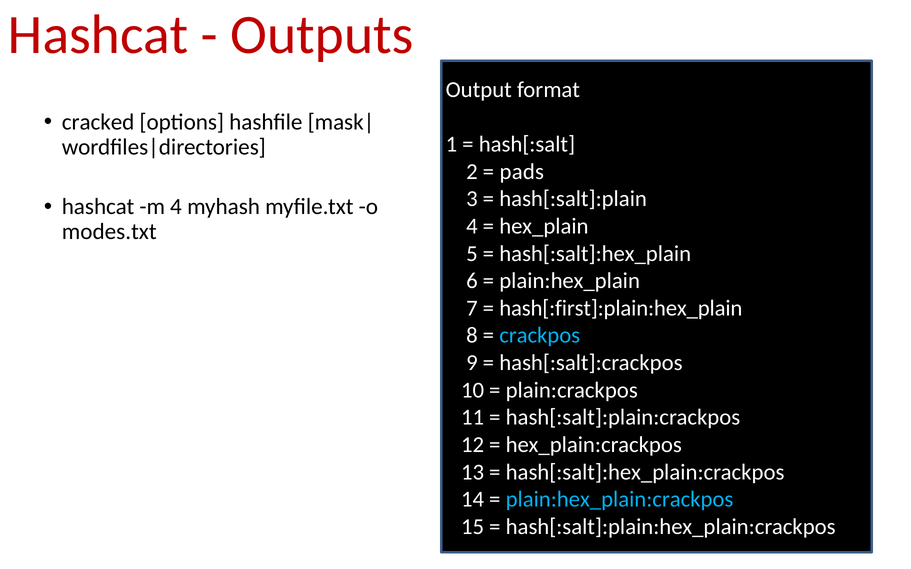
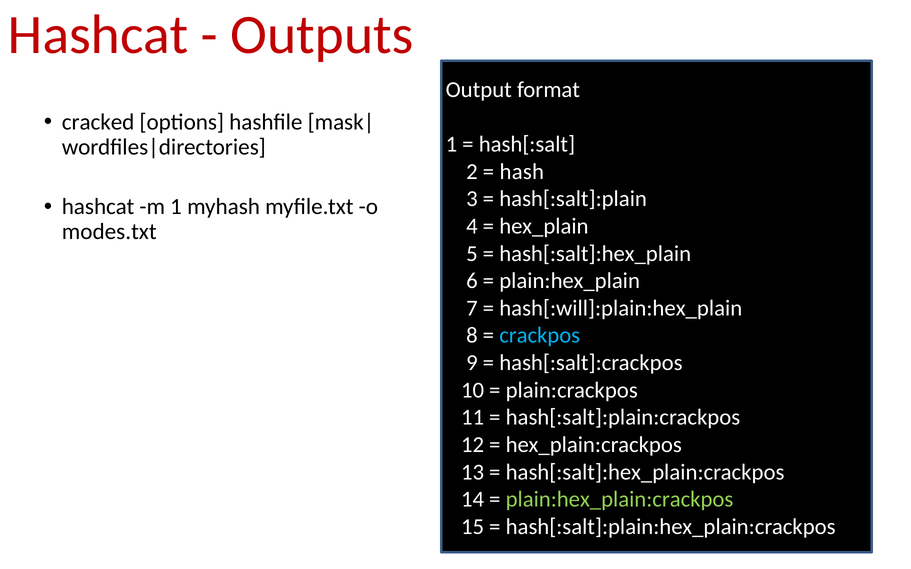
pads: pads -> hash
m 4: 4 -> 1
hash[:first]:plain:hex_plain: hash[:first]:plain:hex_plain -> hash[:will]:plain:hex_plain
plain:hex_plain:crackpos colour: light blue -> light green
